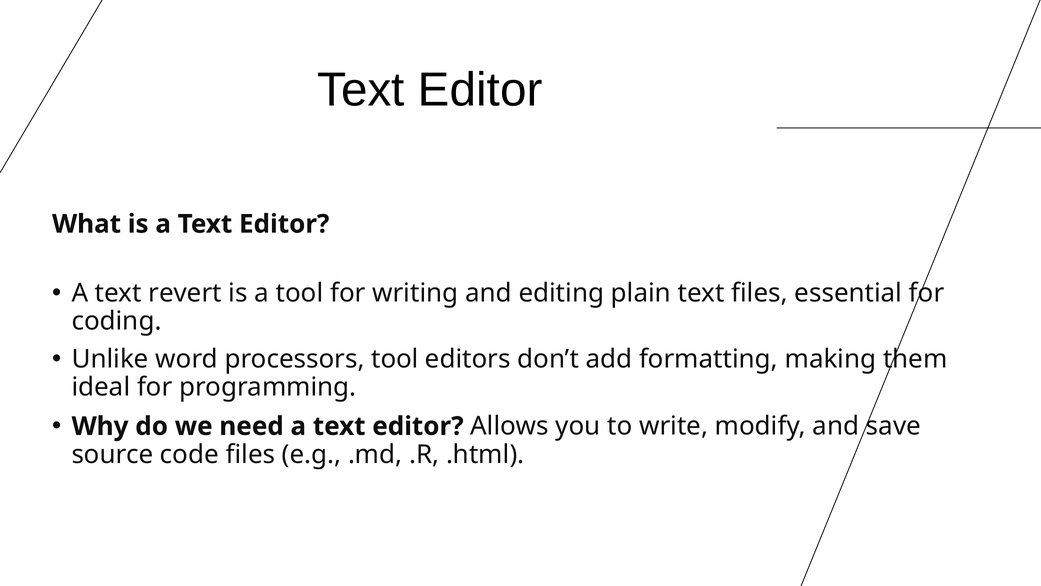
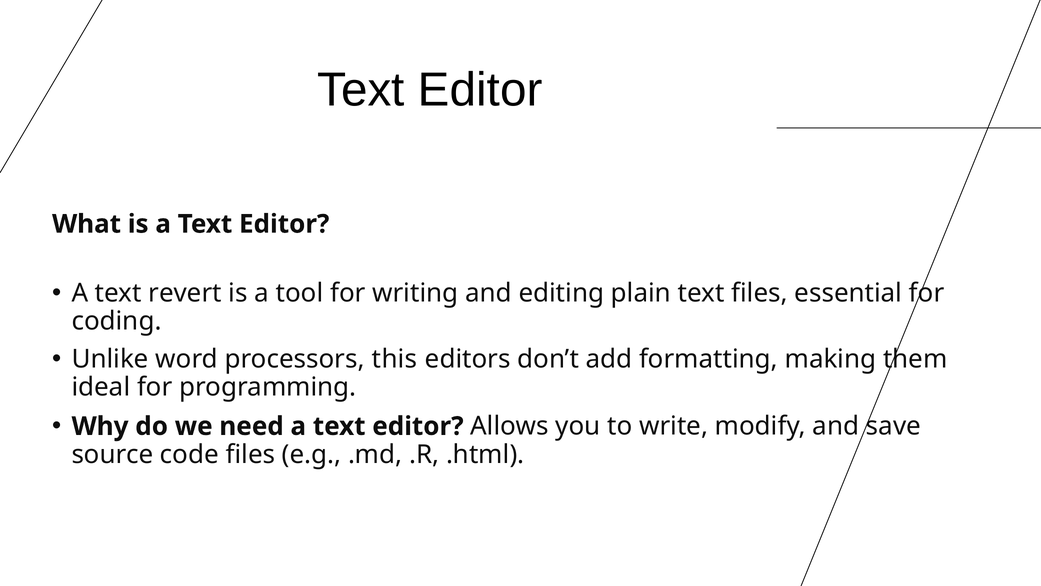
processors tool: tool -> this
